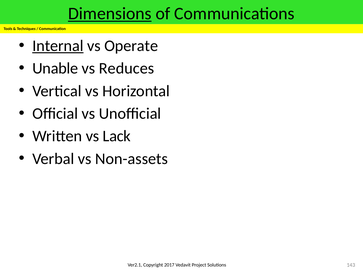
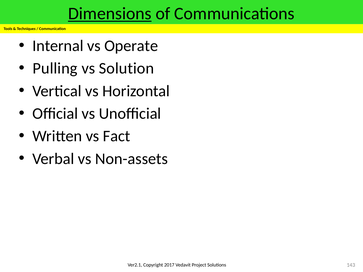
Internal underline: present -> none
Unable: Unable -> Pulling
Reduces: Reduces -> Solution
Lack: Lack -> Fact
